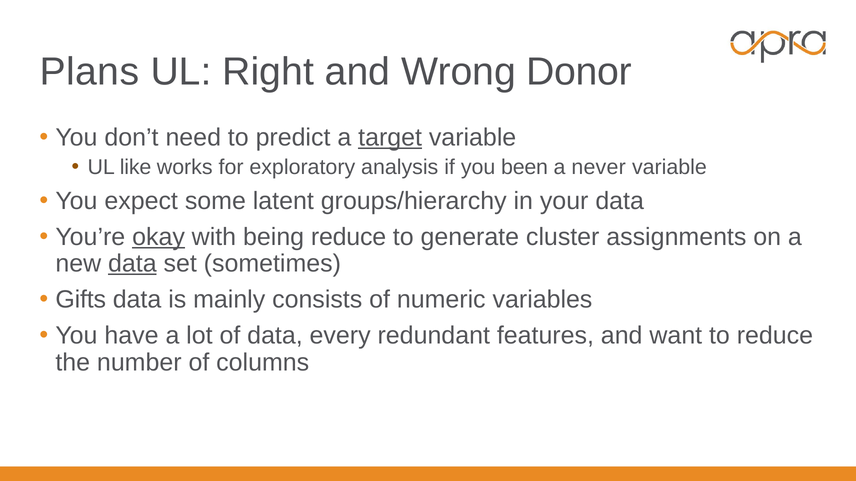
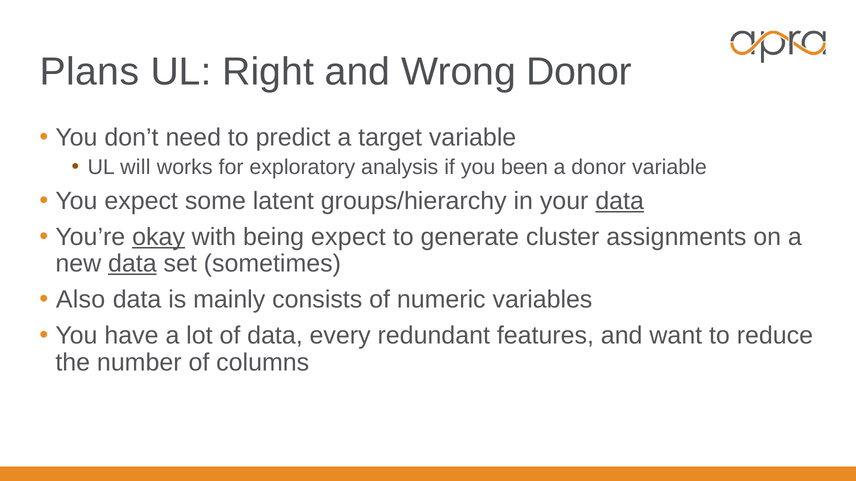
target underline: present -> none
like: like -> will
a never: never -> donor
data at (620, 201) underline: none -> present
being reduce: reduce -> expect
Gifts: Gifts -> Also
